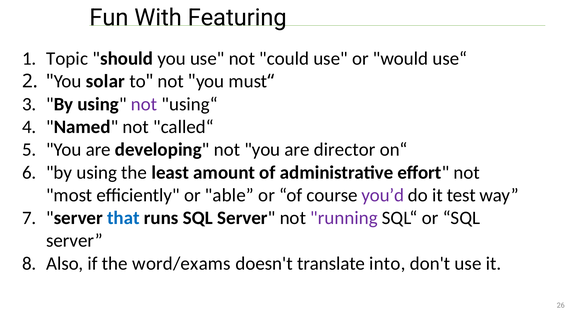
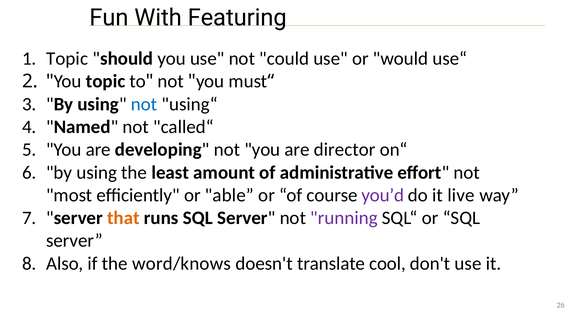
You solar: solar -> topic
not at (144, 104) colour: purple -> blue
test: test -> live
that colour: blue -> orange
word/exams: word/exams -> word/knows
into: into -> cool
